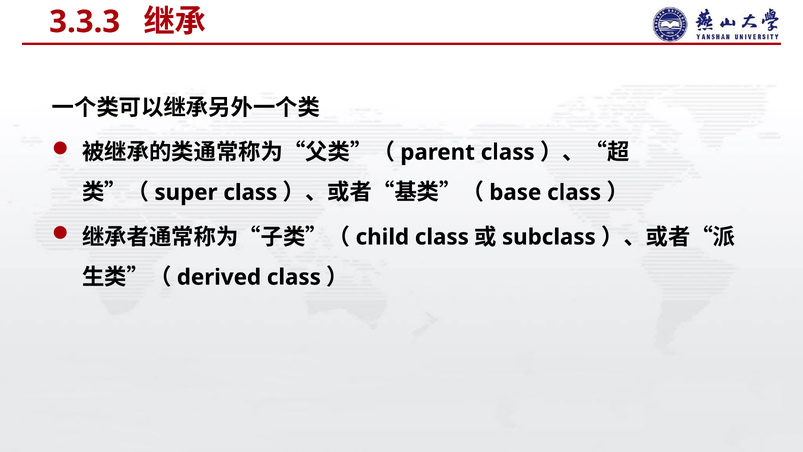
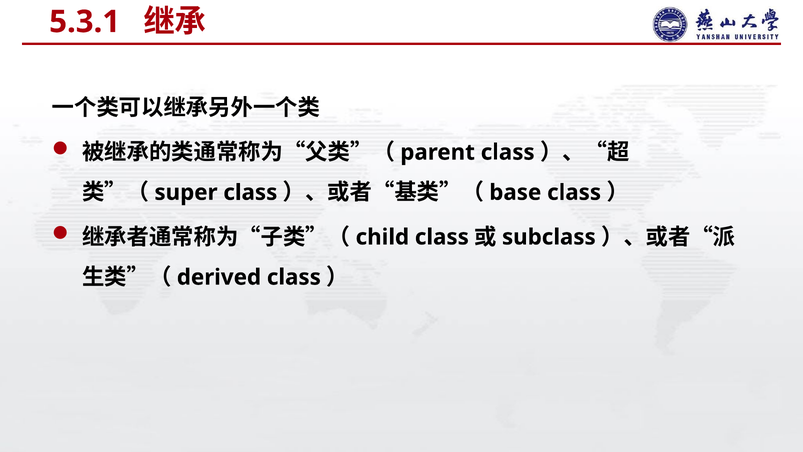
3.3.3: 3.3.3 -> 5.3.1
